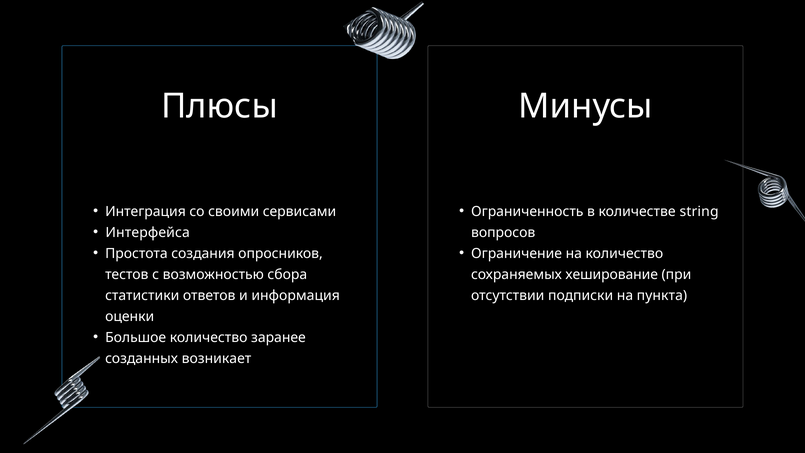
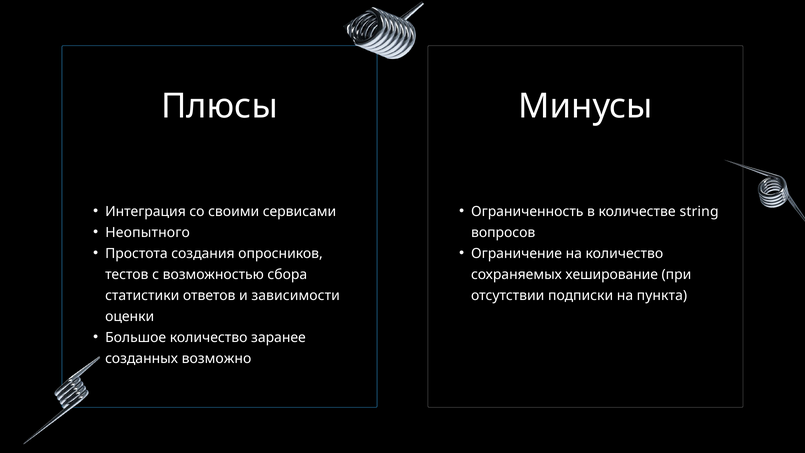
Интерфейса: Интерфейса -> Неопытного
информация: информация -> зависимости
возникает: возникает -> возможно
